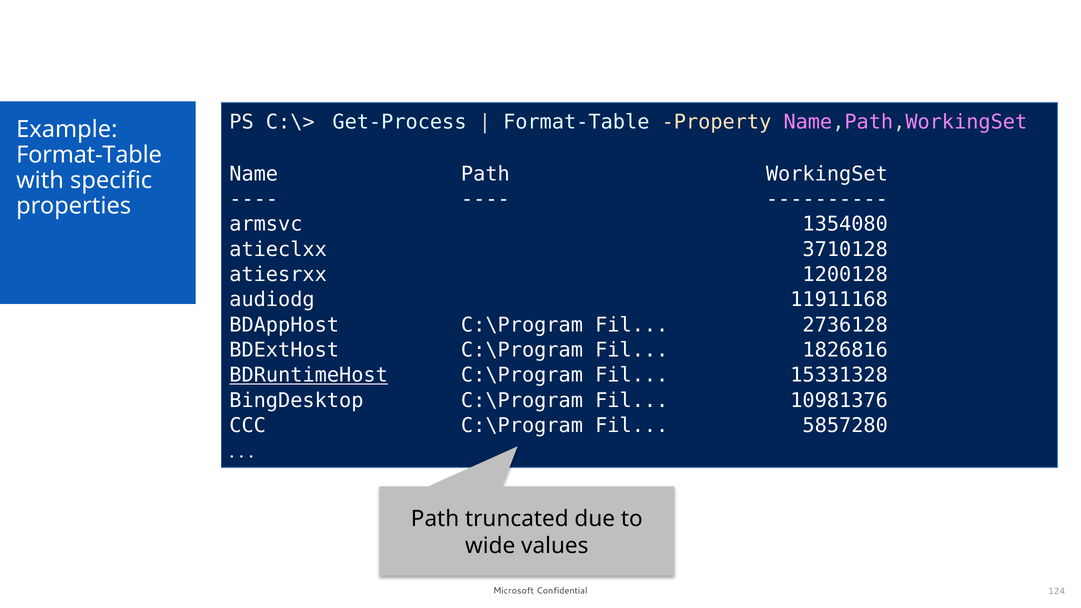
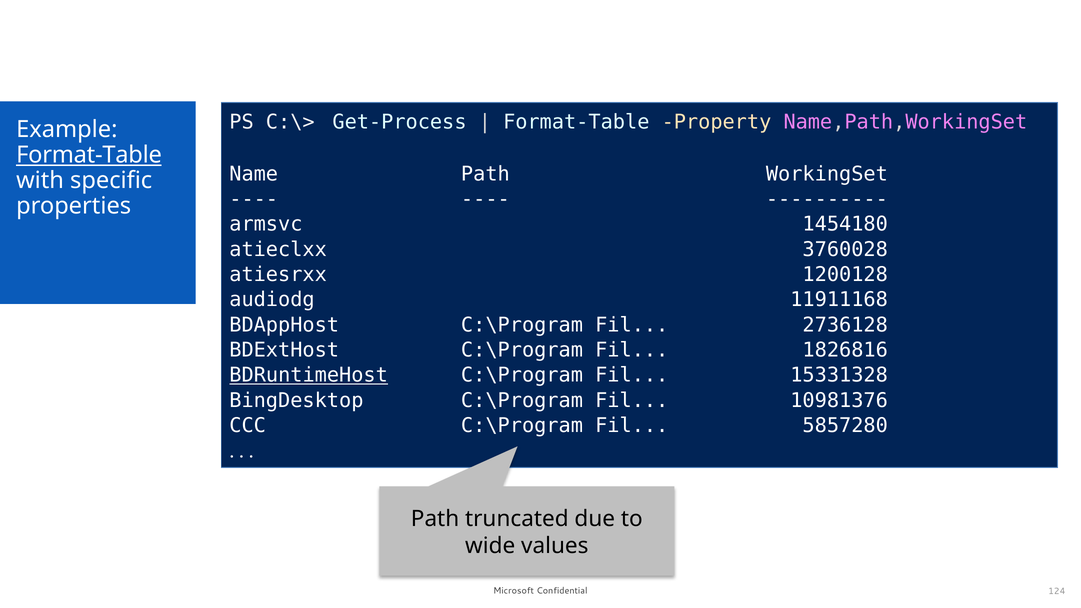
Format-Table at (89, 155) underline: none -> present
1354080: 1354080 -> 1454180
3710128: 3710128 -> 3760028
